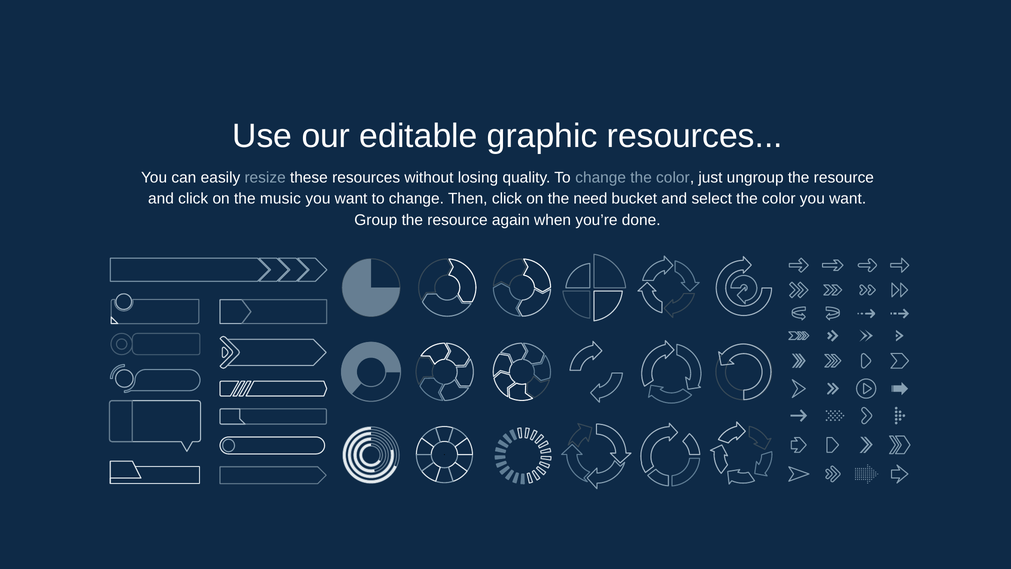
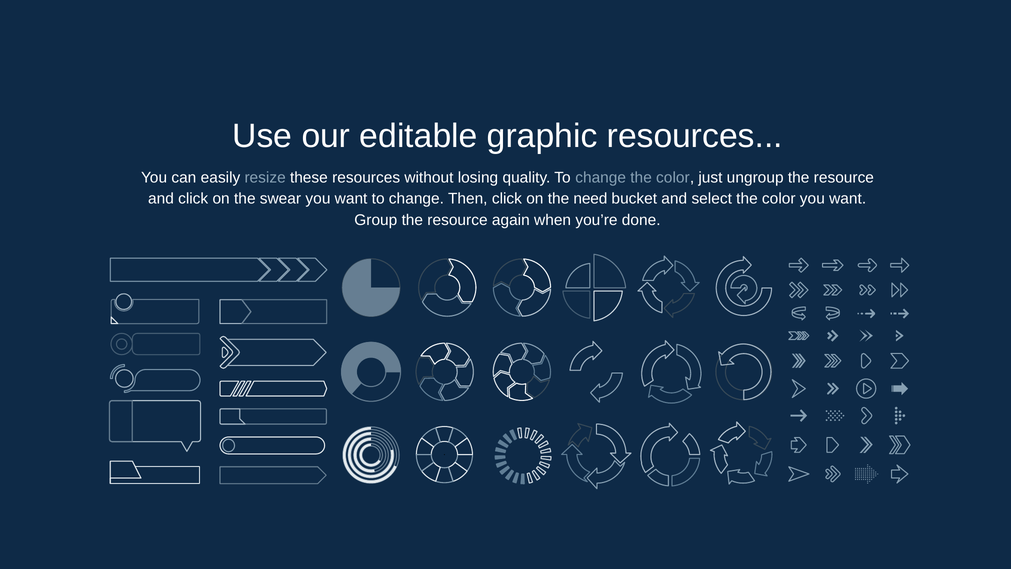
music: music -> swear
